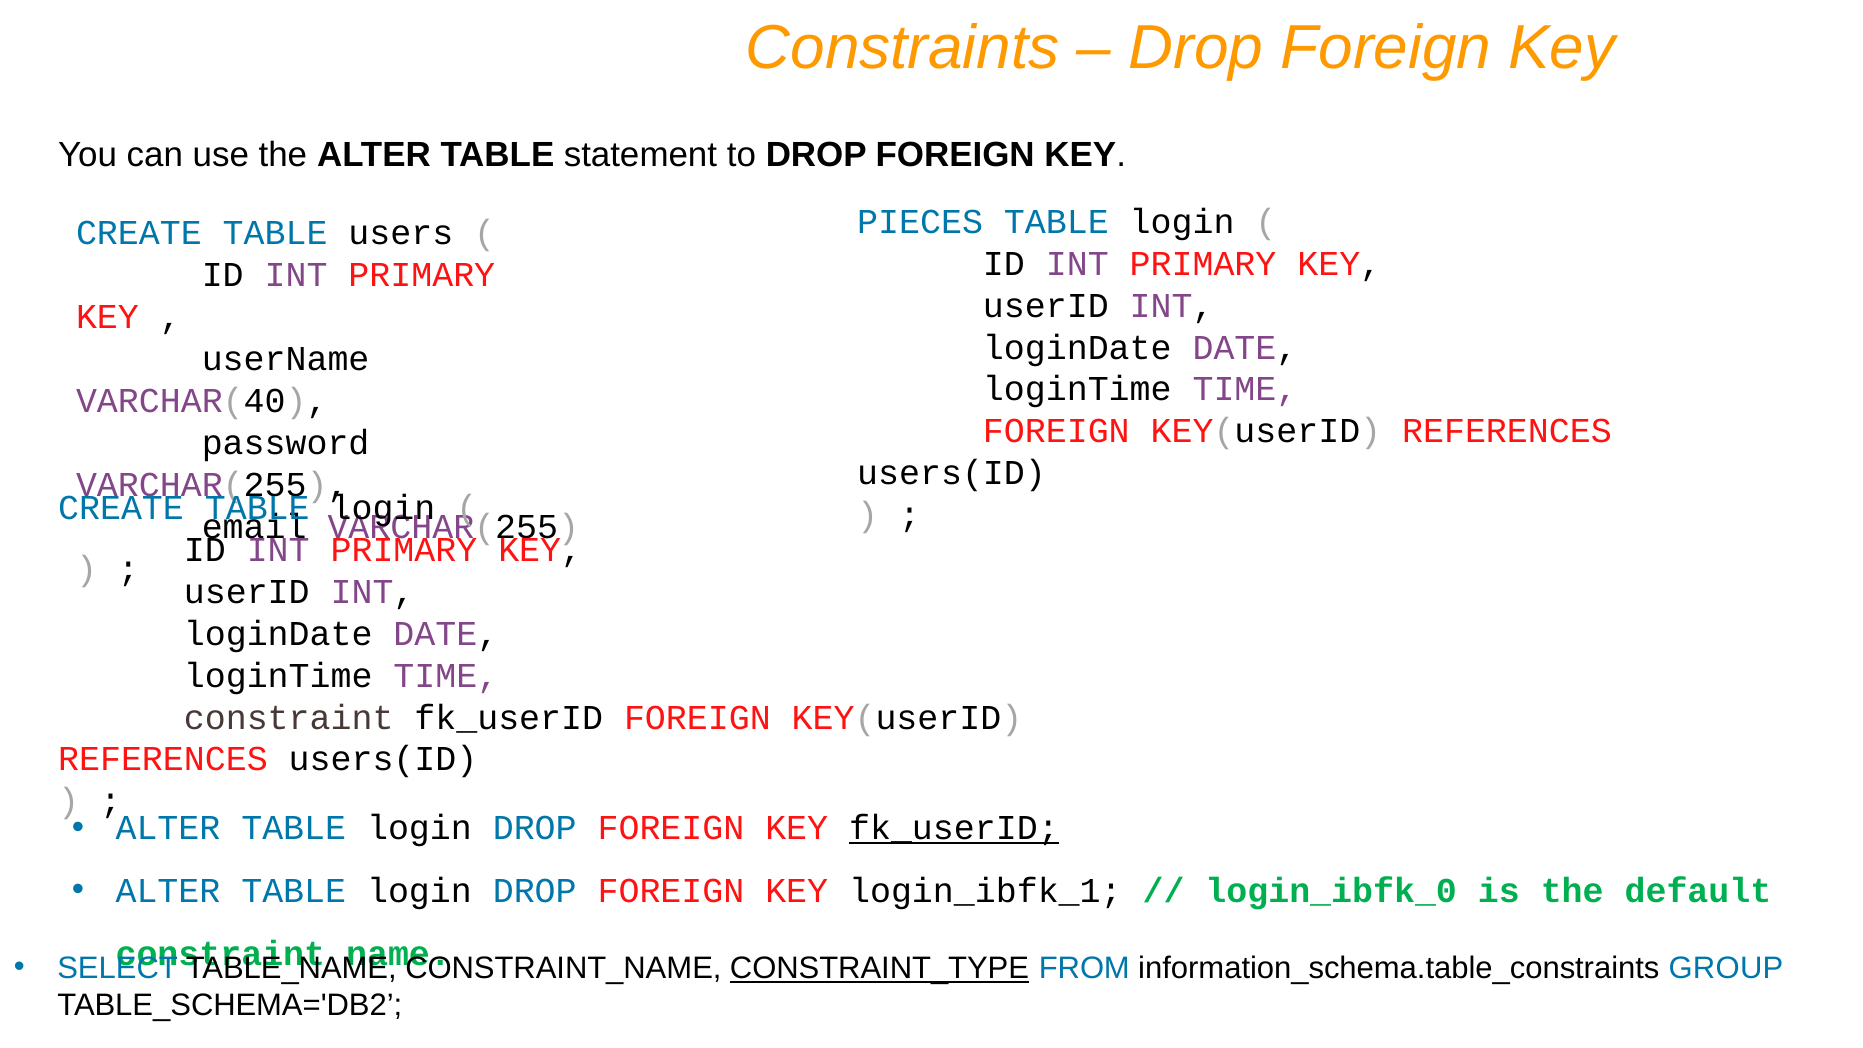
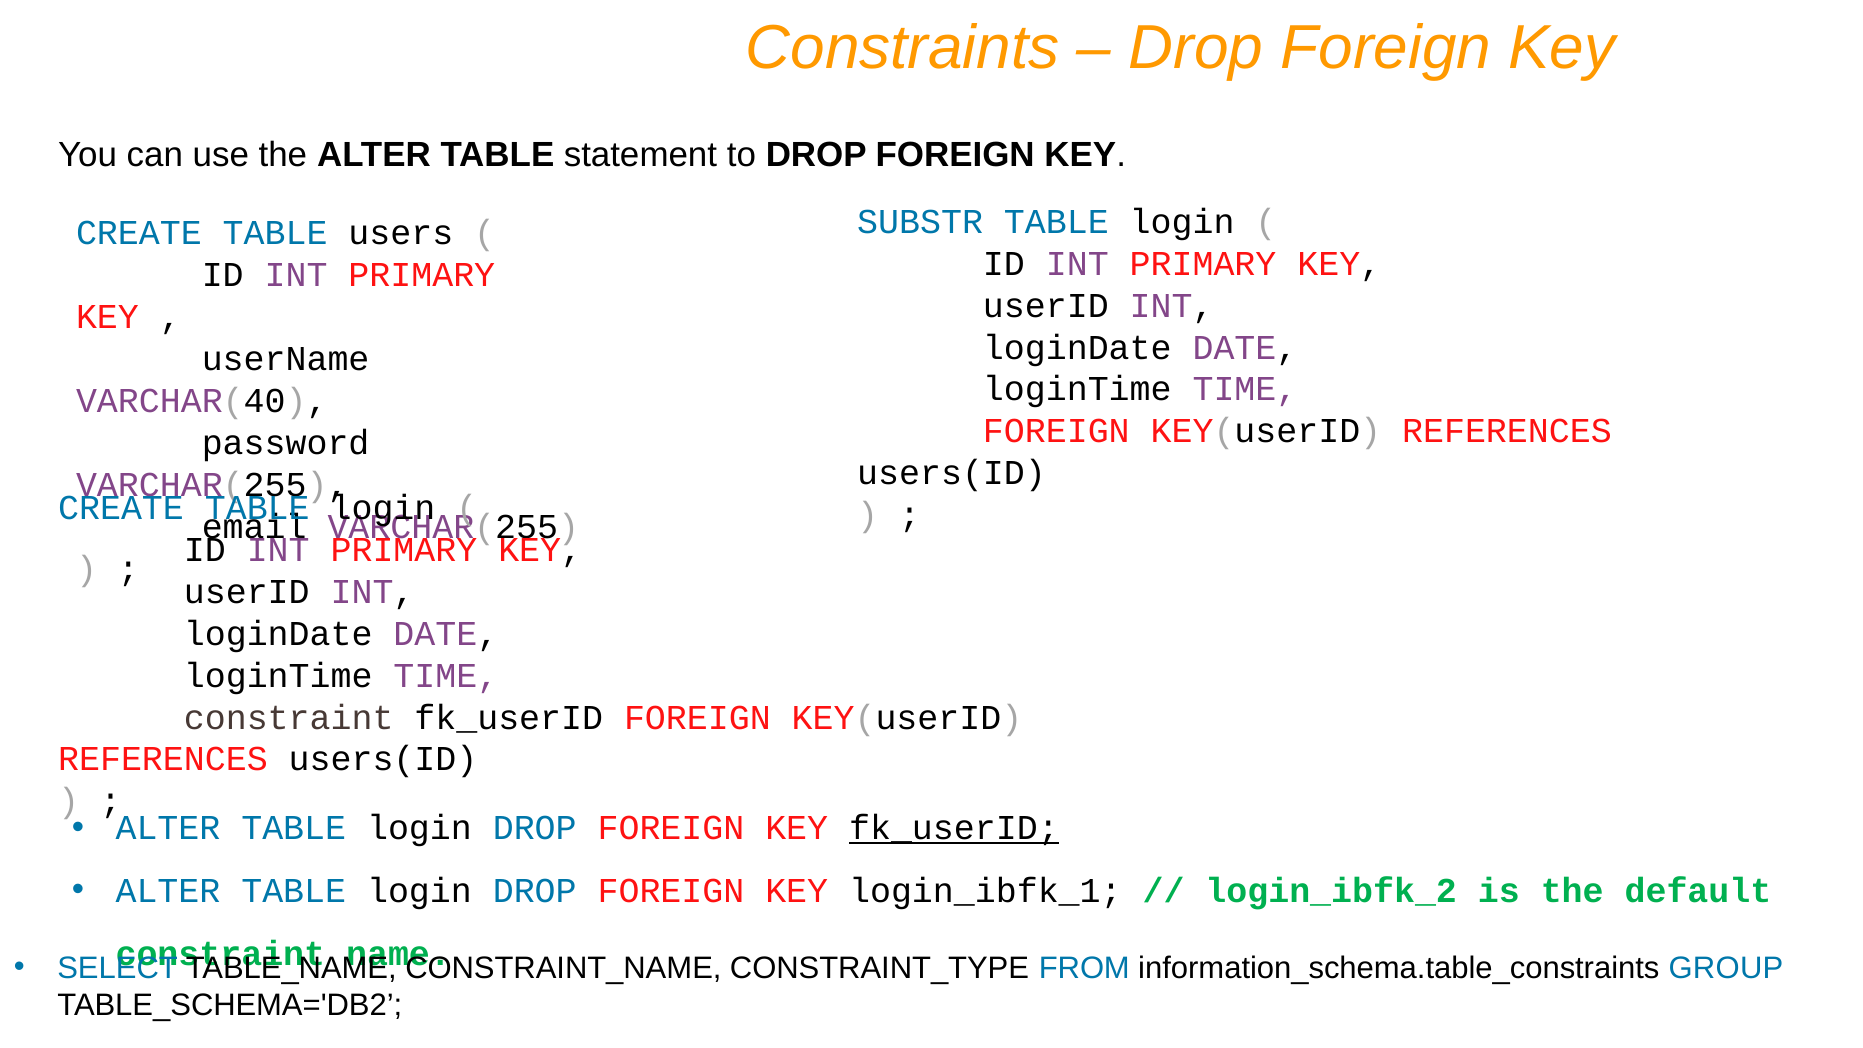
PIECES: PIECES -> SUBSTR
login_ibfk_0: login_ibfk_0 -> login_ibfk_2
CONSTRAINT_TYPE underline: present -> none
